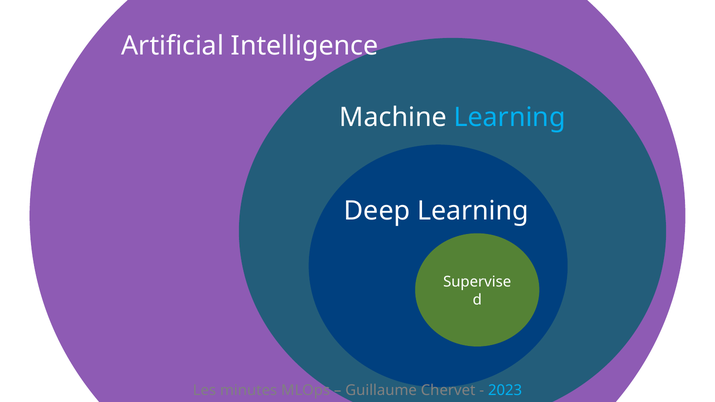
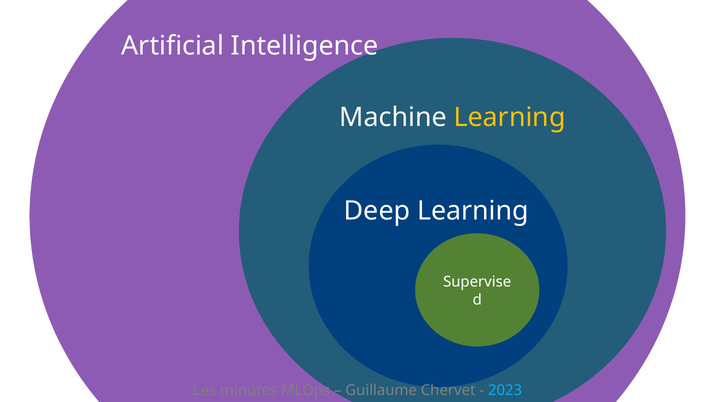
Learning at (510, 117) colour: light blue -> yellow
